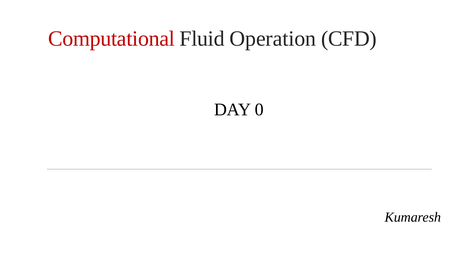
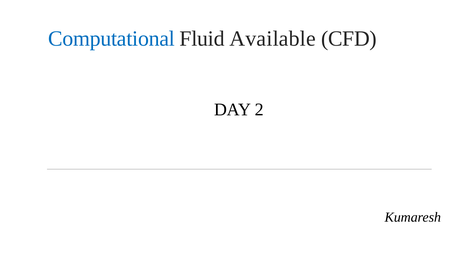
Computational colour: red -> blue
Operation: Operation -> Available
0: 0 -> 2
